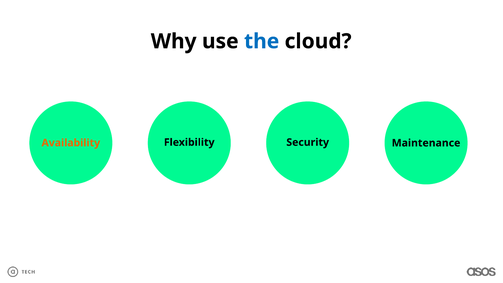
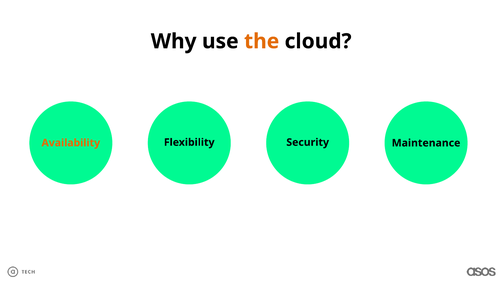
the colour: blue -> orange
